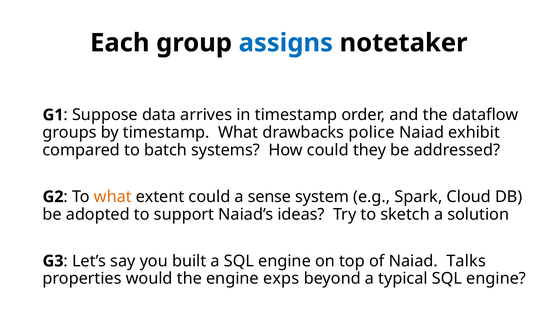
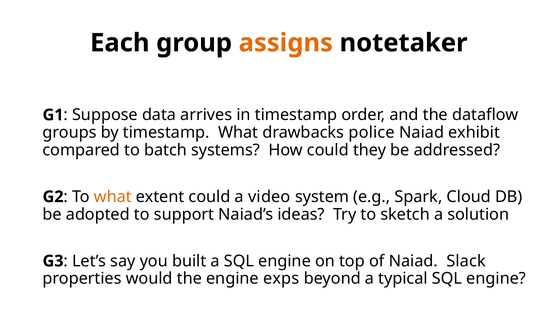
assigns colour: blue -> orange
sense: sense -> video
Talks: Talks -> Slack
